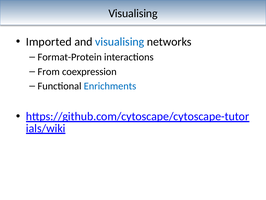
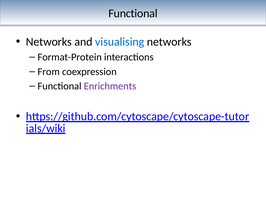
Visualising at (133, 13): Visualising -> Functional
Imported at (49, 42): Imported -> Networks
Enrichments colour: blue -> purple
